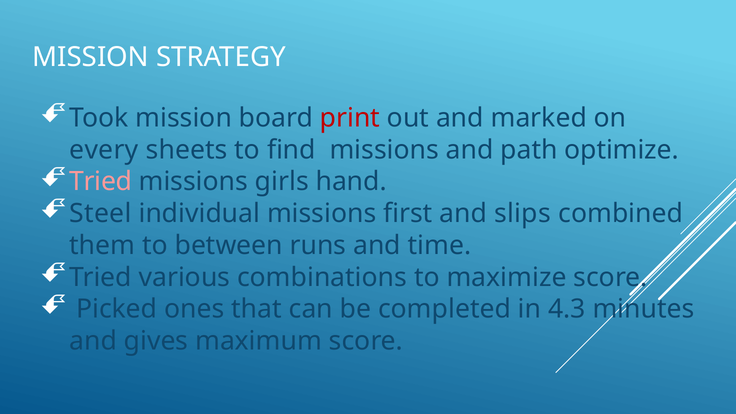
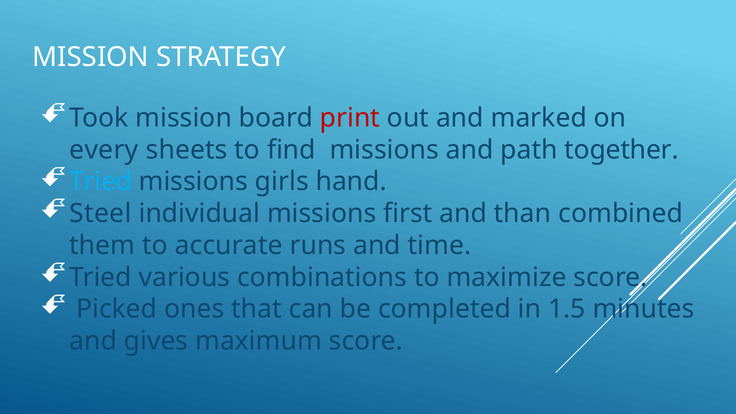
optimize: optimize -> together
Tried at (101, 182) colour: pink -> light blue
slips: slips -> than
between: between -> accurate
4.3: 4.3 -> 1.5
